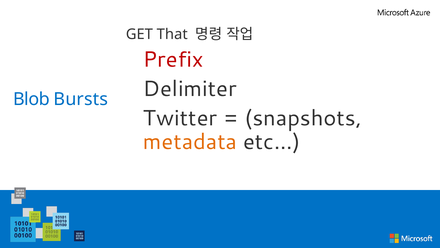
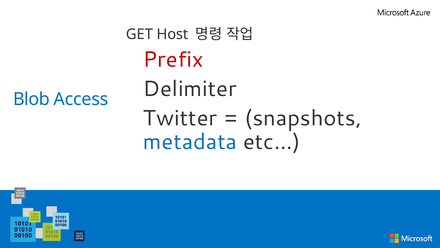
That: That -> Host
Bursts: Bursts -> Access
metadata colour: orange -> blue
